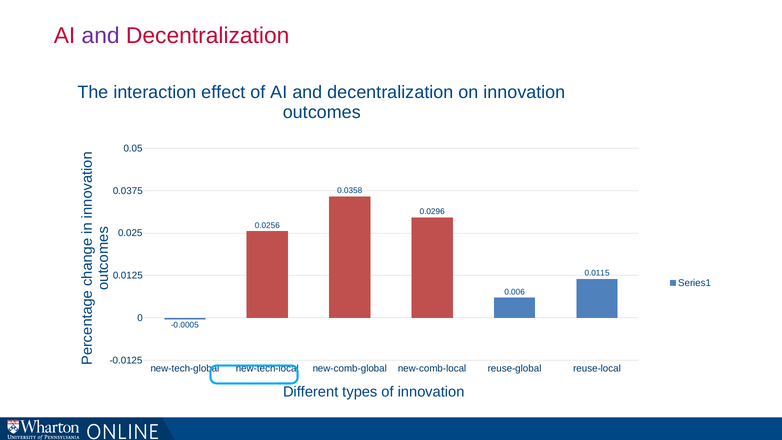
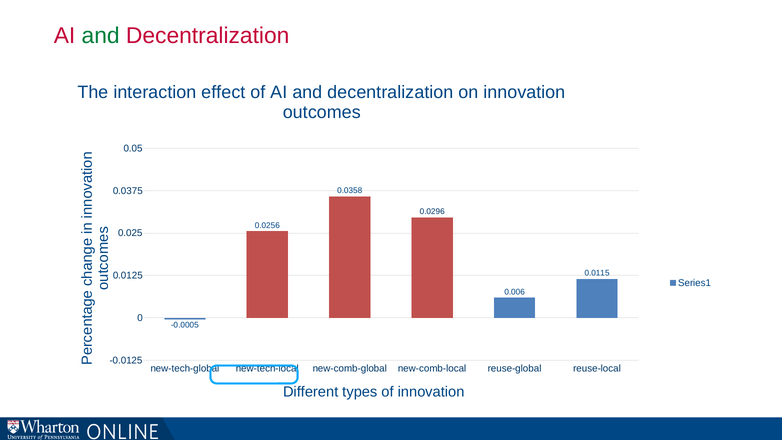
and at (101, 36) colour: purple -> green
